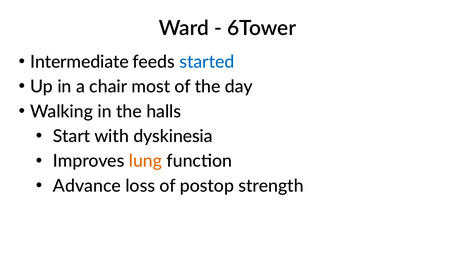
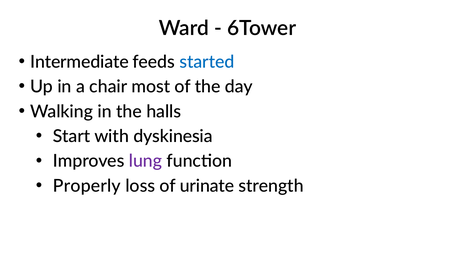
lung colour: orange -> purple
Advance: Advance -> Properly
postop: postop -> urinate
